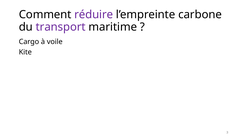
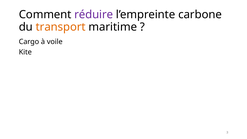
transport colour: purple -> orange
